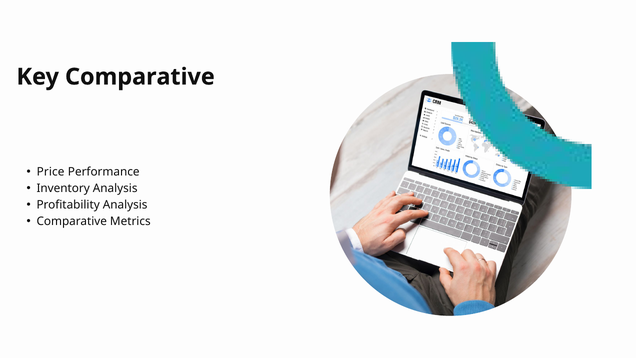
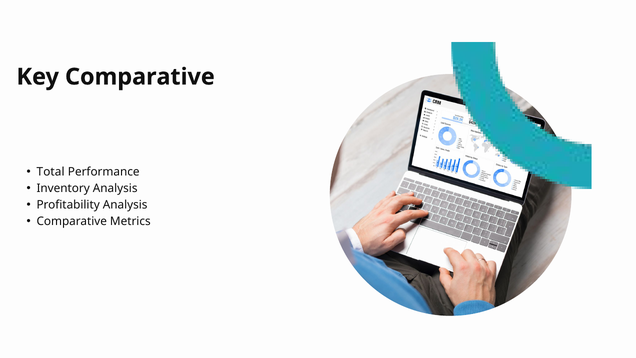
Price: Price -> Total
